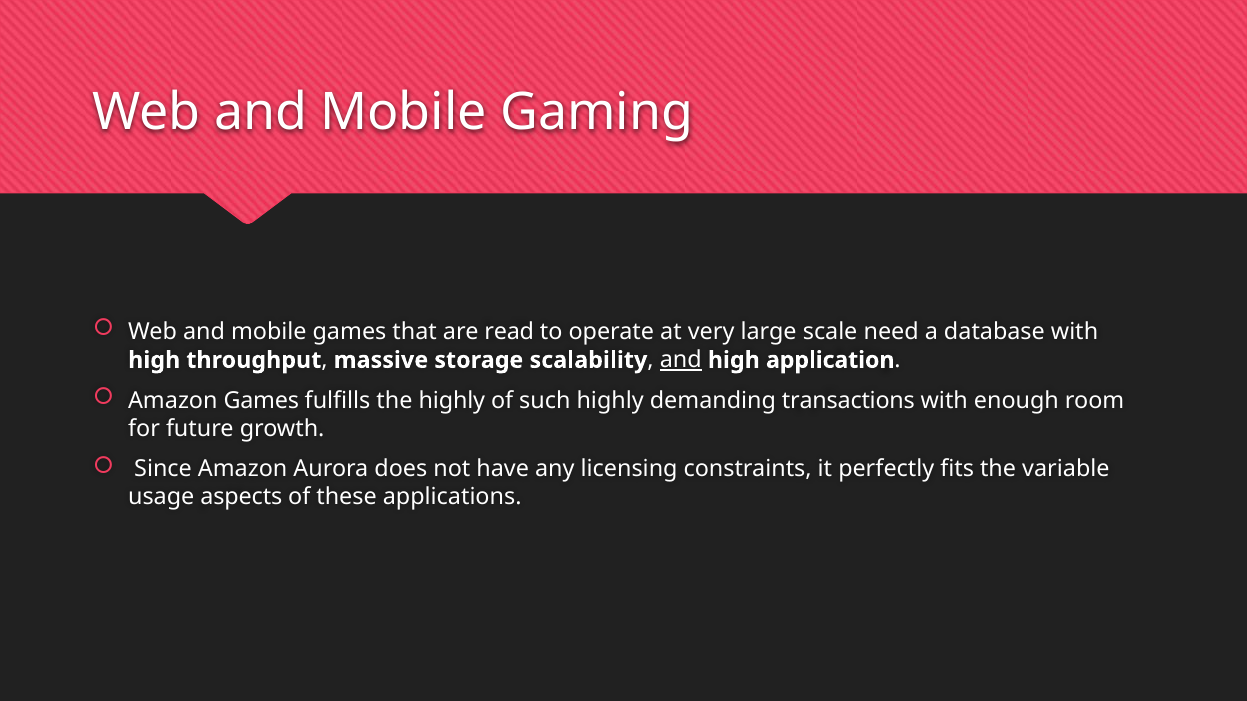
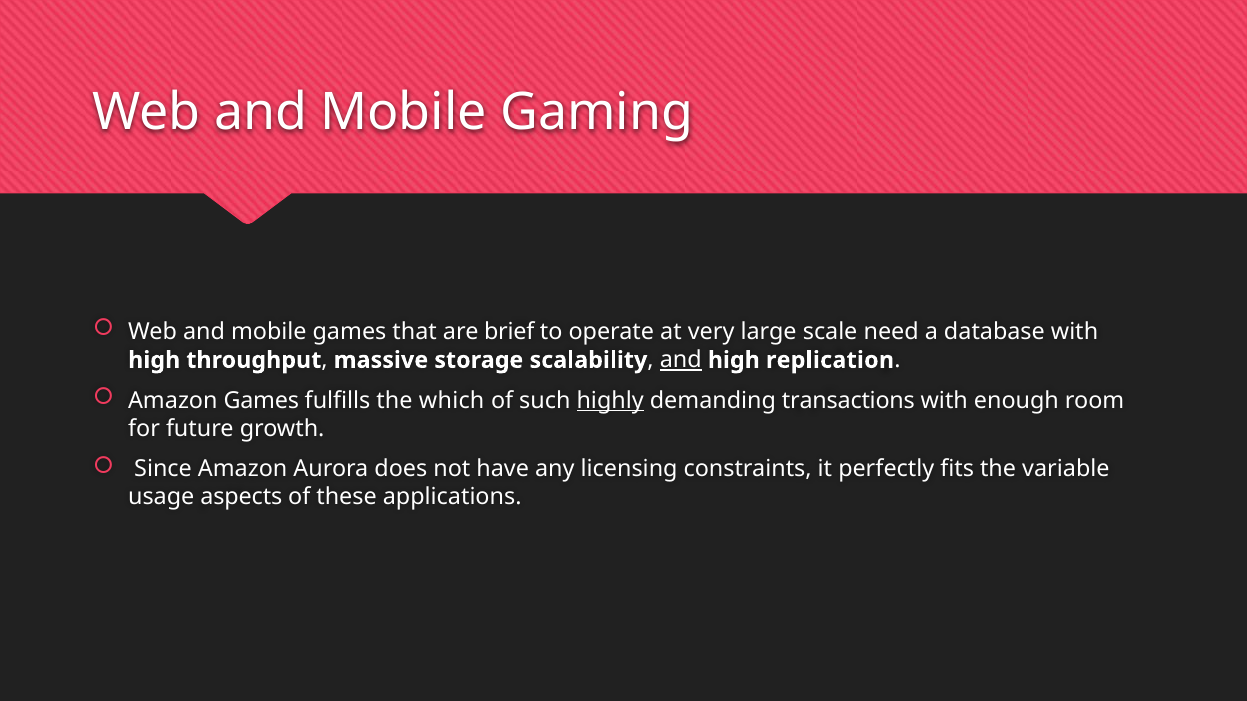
read: read -> brief
application: application -> replication
the highly: highly -> which
highly at (610, 401) underline: none -> present
